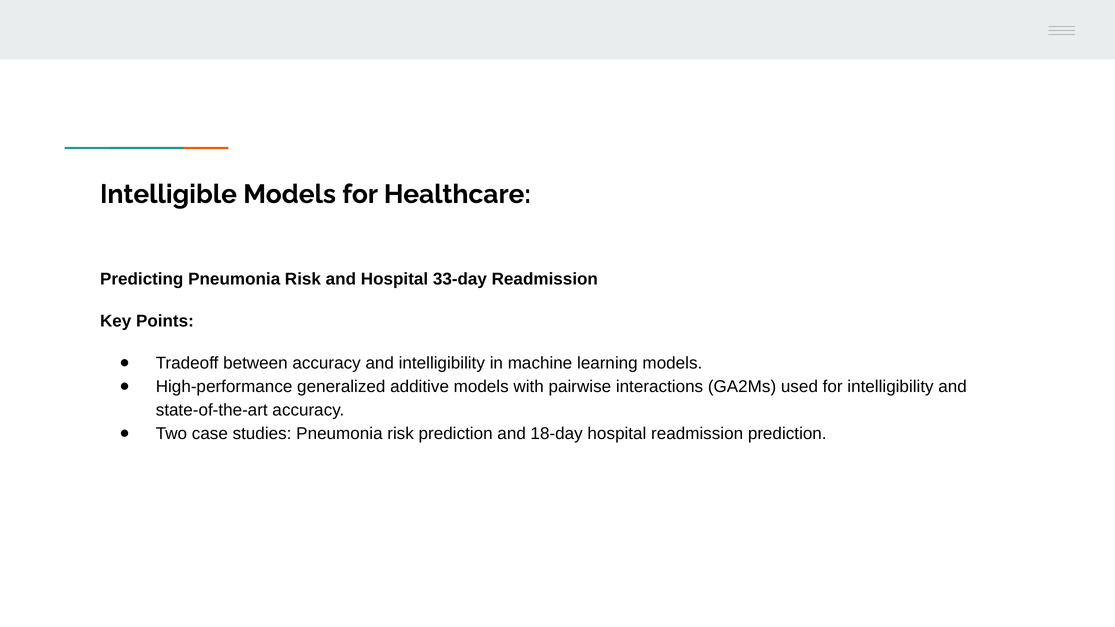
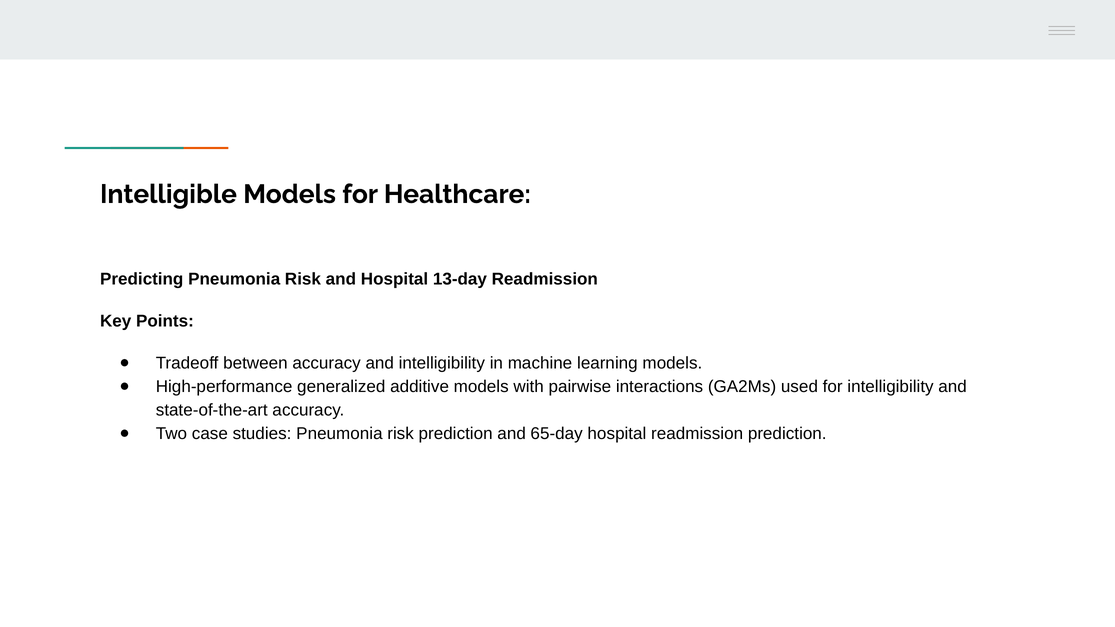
33-day: 33-day -> 13-day
18-day: 18-day -> 65-day
